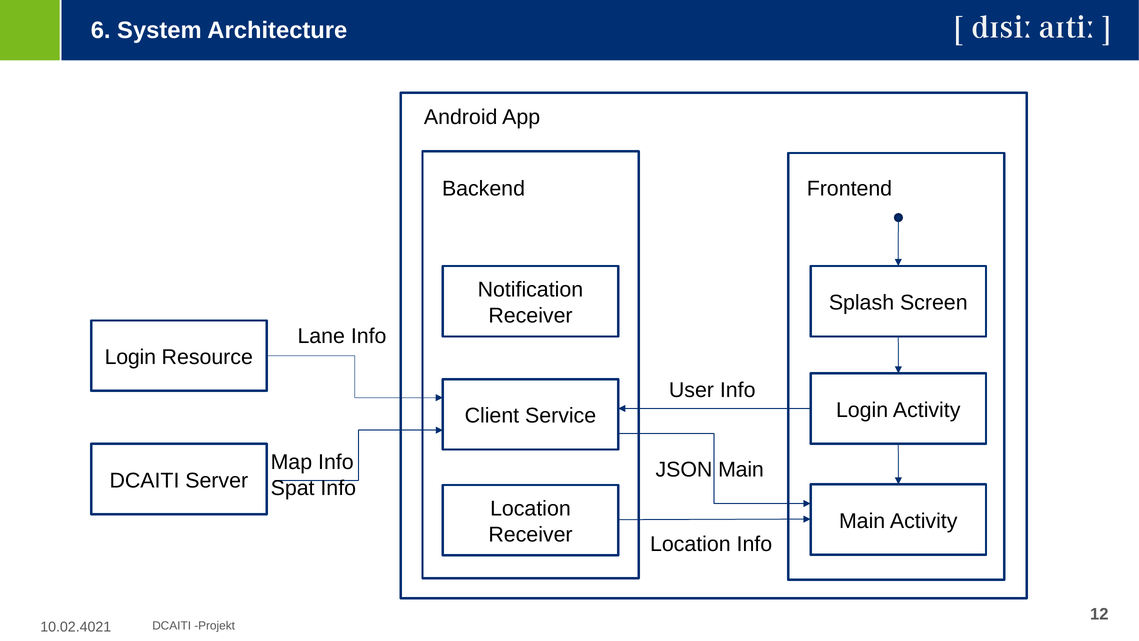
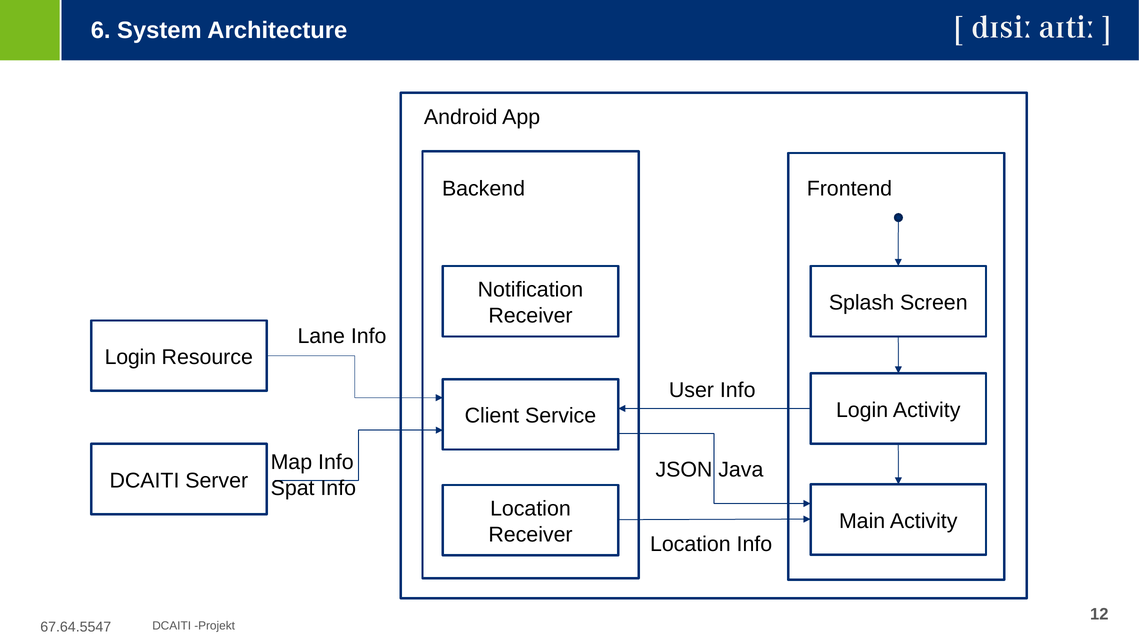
JSON Main: Main -> Java
10.02.4021: 10.02.4021 -> 67.64.5547
